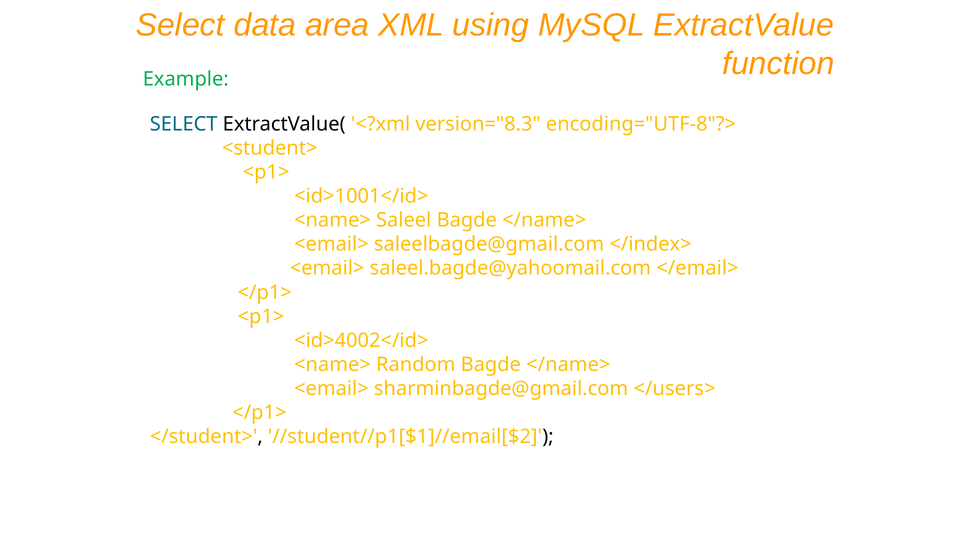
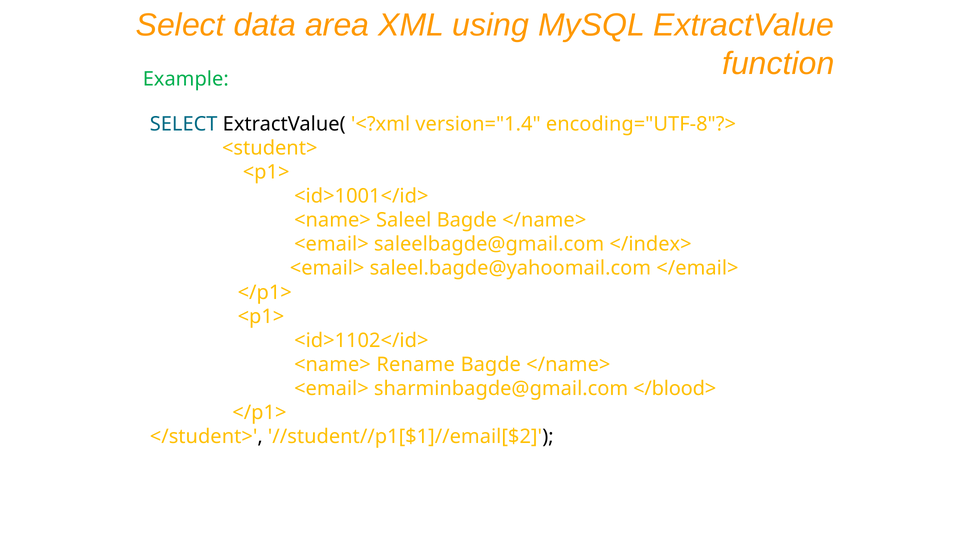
version="8.3: version="8.3 -> version="1.4
<id>4002</id>: <id>4002</id> -> <id>1102</id>
Random: Random -> Rename
</users>: </users> -> </blood>
